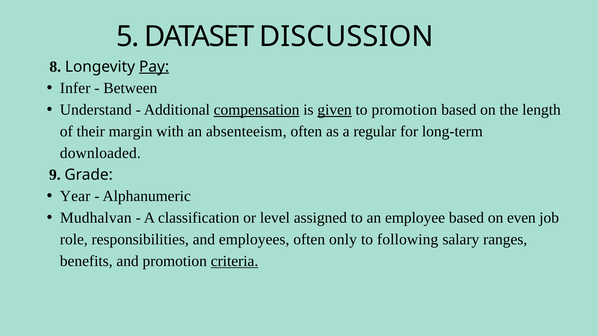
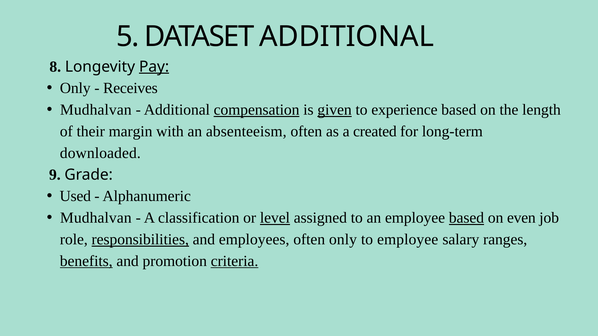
DATASET DISCUSSION: DISCUSSION -> ADDITIONAL
Infer at (75, 88): Infer -> Only
Between: Between -> Receives
Understand at (96, 110): Understand -> Mudhalvan
to promotion: promotion -> experience
regular: regular -> created
Year: Year -> Used
level underline: none -> present
based at (466, 218) underline: none -> present
responsibilities underline: none -> present
to following: following -> employee
benefits underline: none -> present
